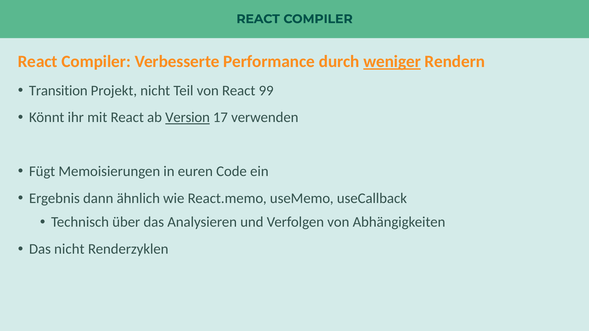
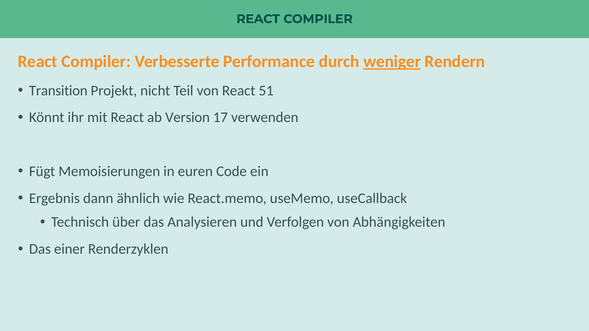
99: 99 -> 51
Version underline: present -> none
Das nicht: nicht -> einer
